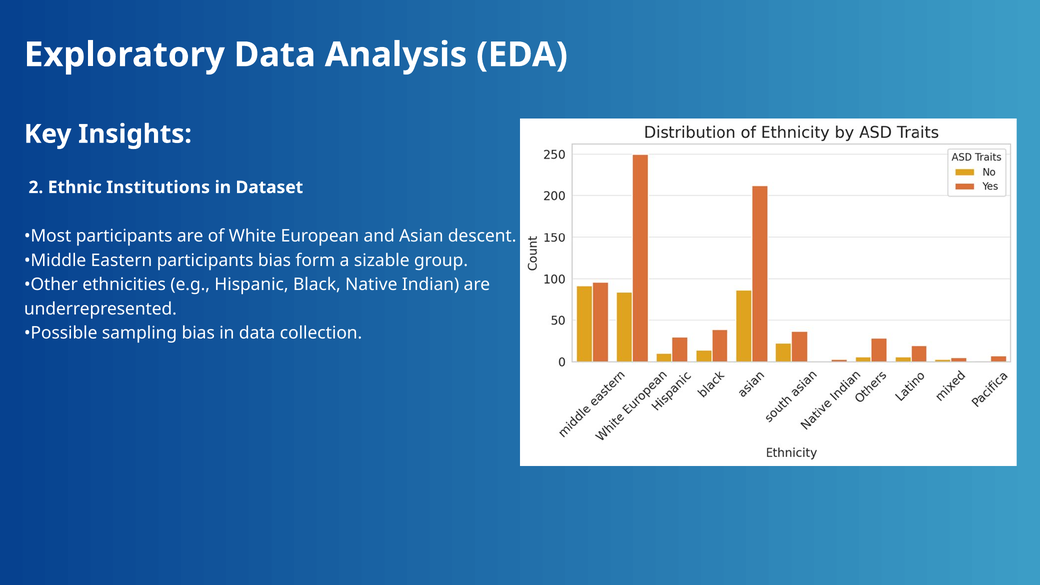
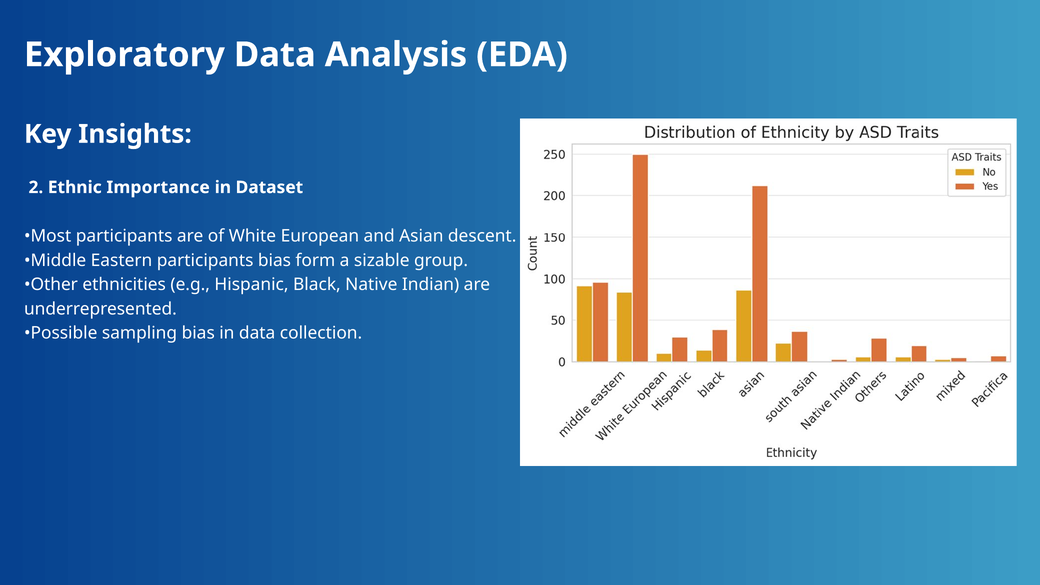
Institutions: Institutions -> Importance
